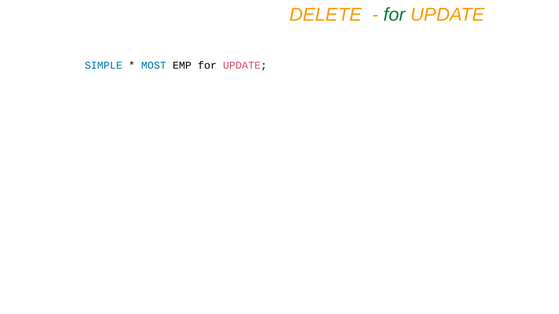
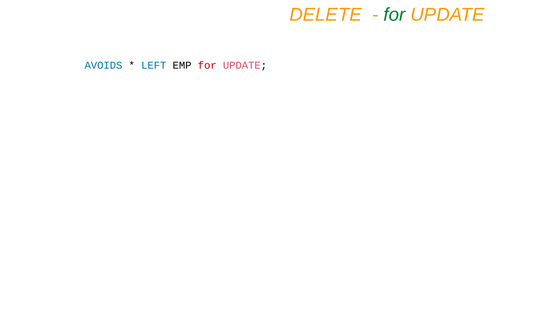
SIMPLE: SIMPLE -> AVOIDS
MOST: MOST -> LEFT
for at (207, 66) colour: black -> red
